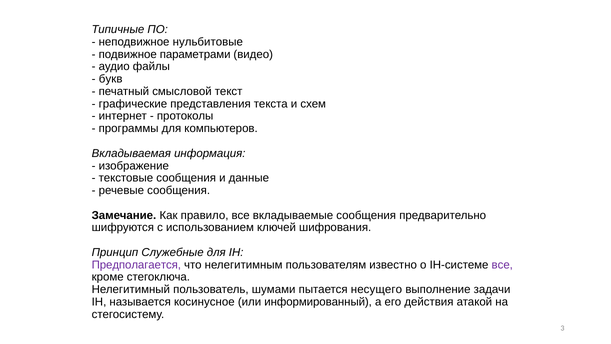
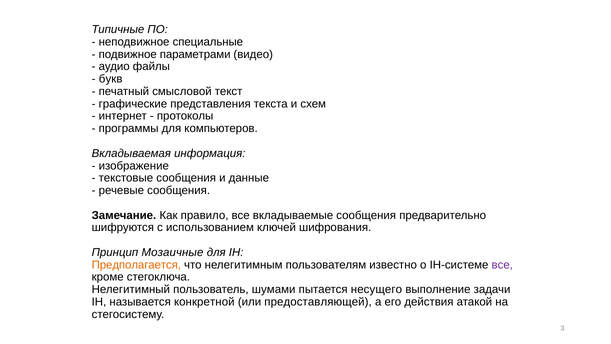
нульбитовые: нульбитовые -> специальные
Служебные: Служебные -> Мозаичные
Предполагается colour: purple -> orange
косинусное: косинусное -> конкретной
информированный: информированный -> предоставляющей
